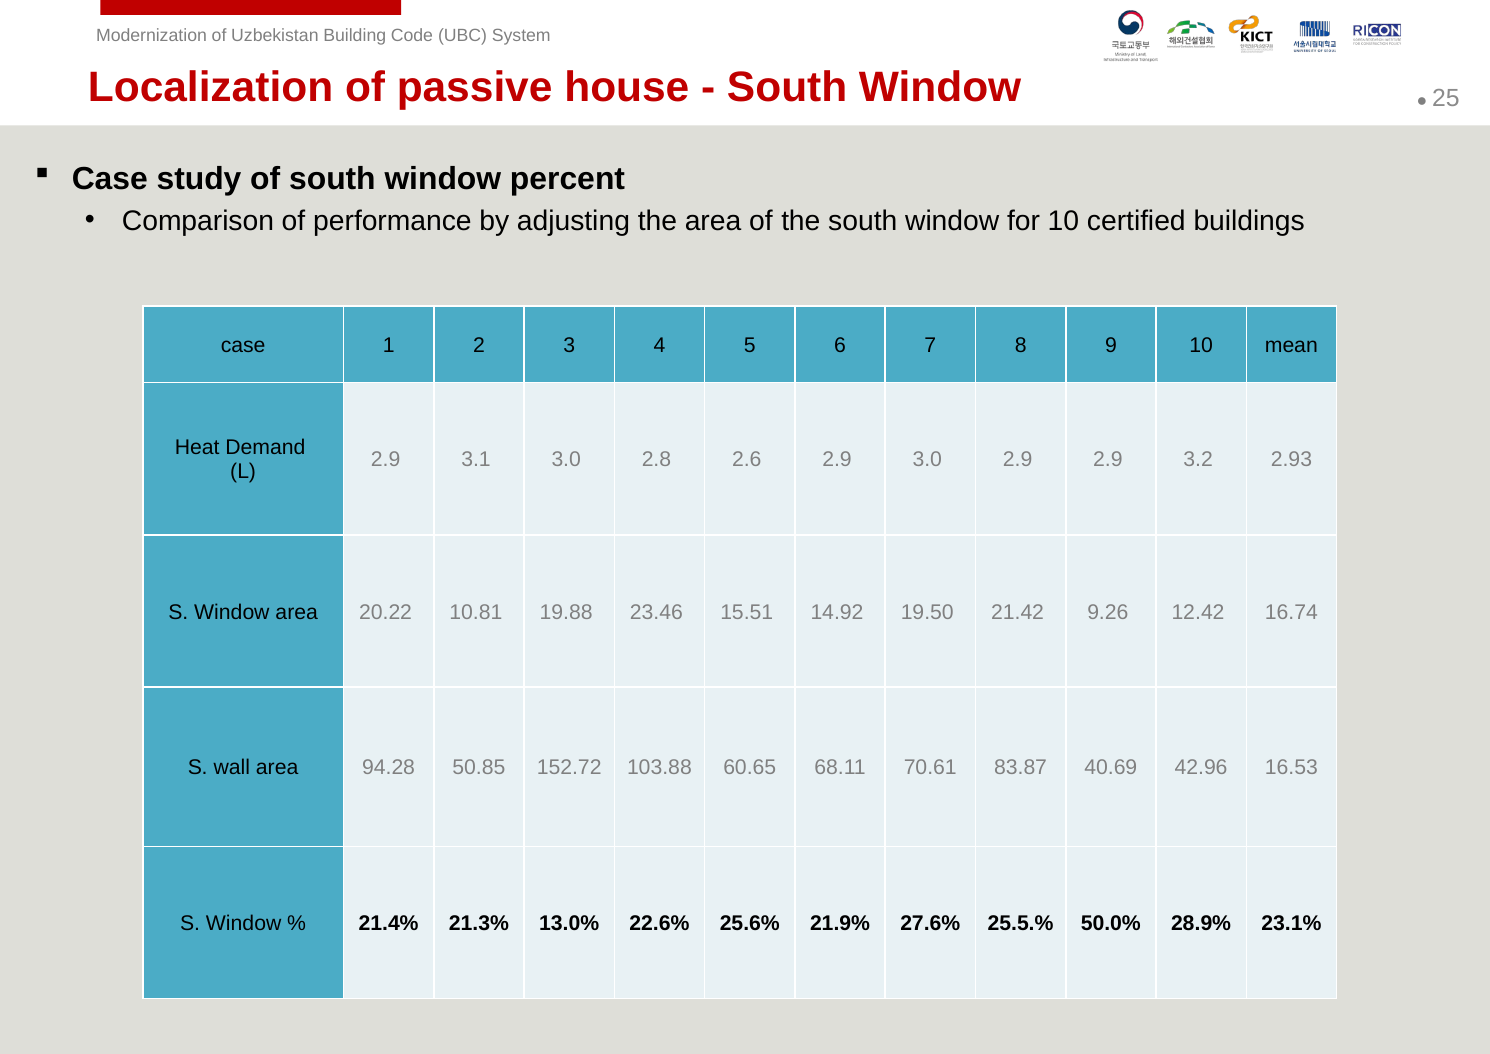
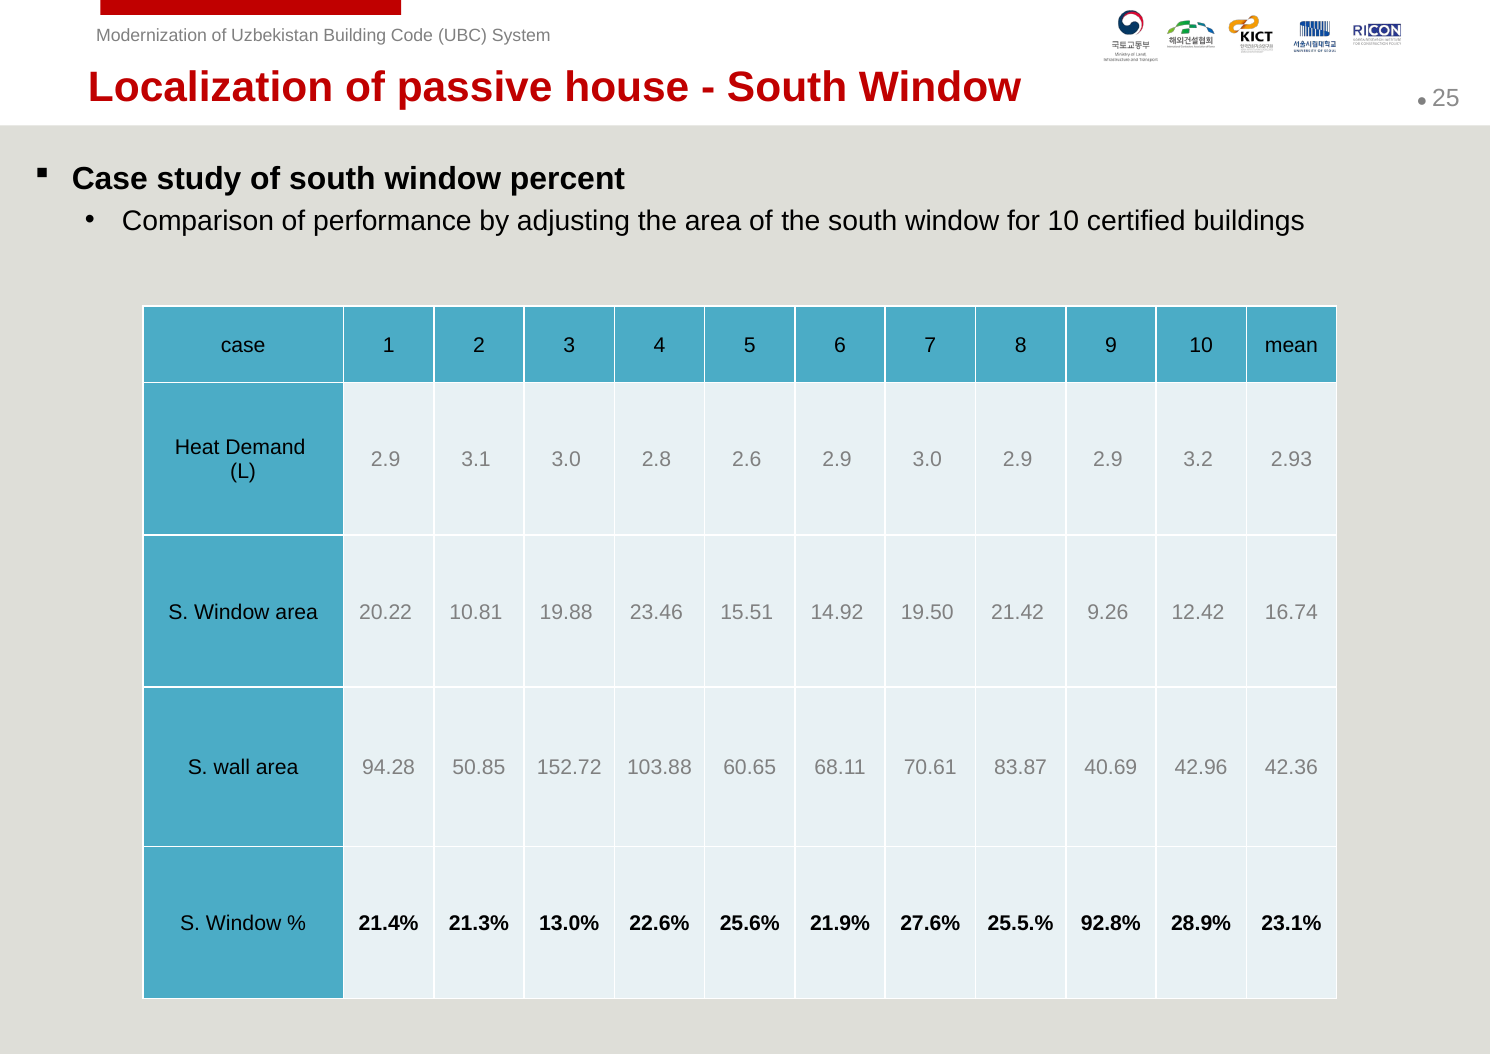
16.53: 16.53 -> 42.36
50.0%: 50.0% -> 92.8%
